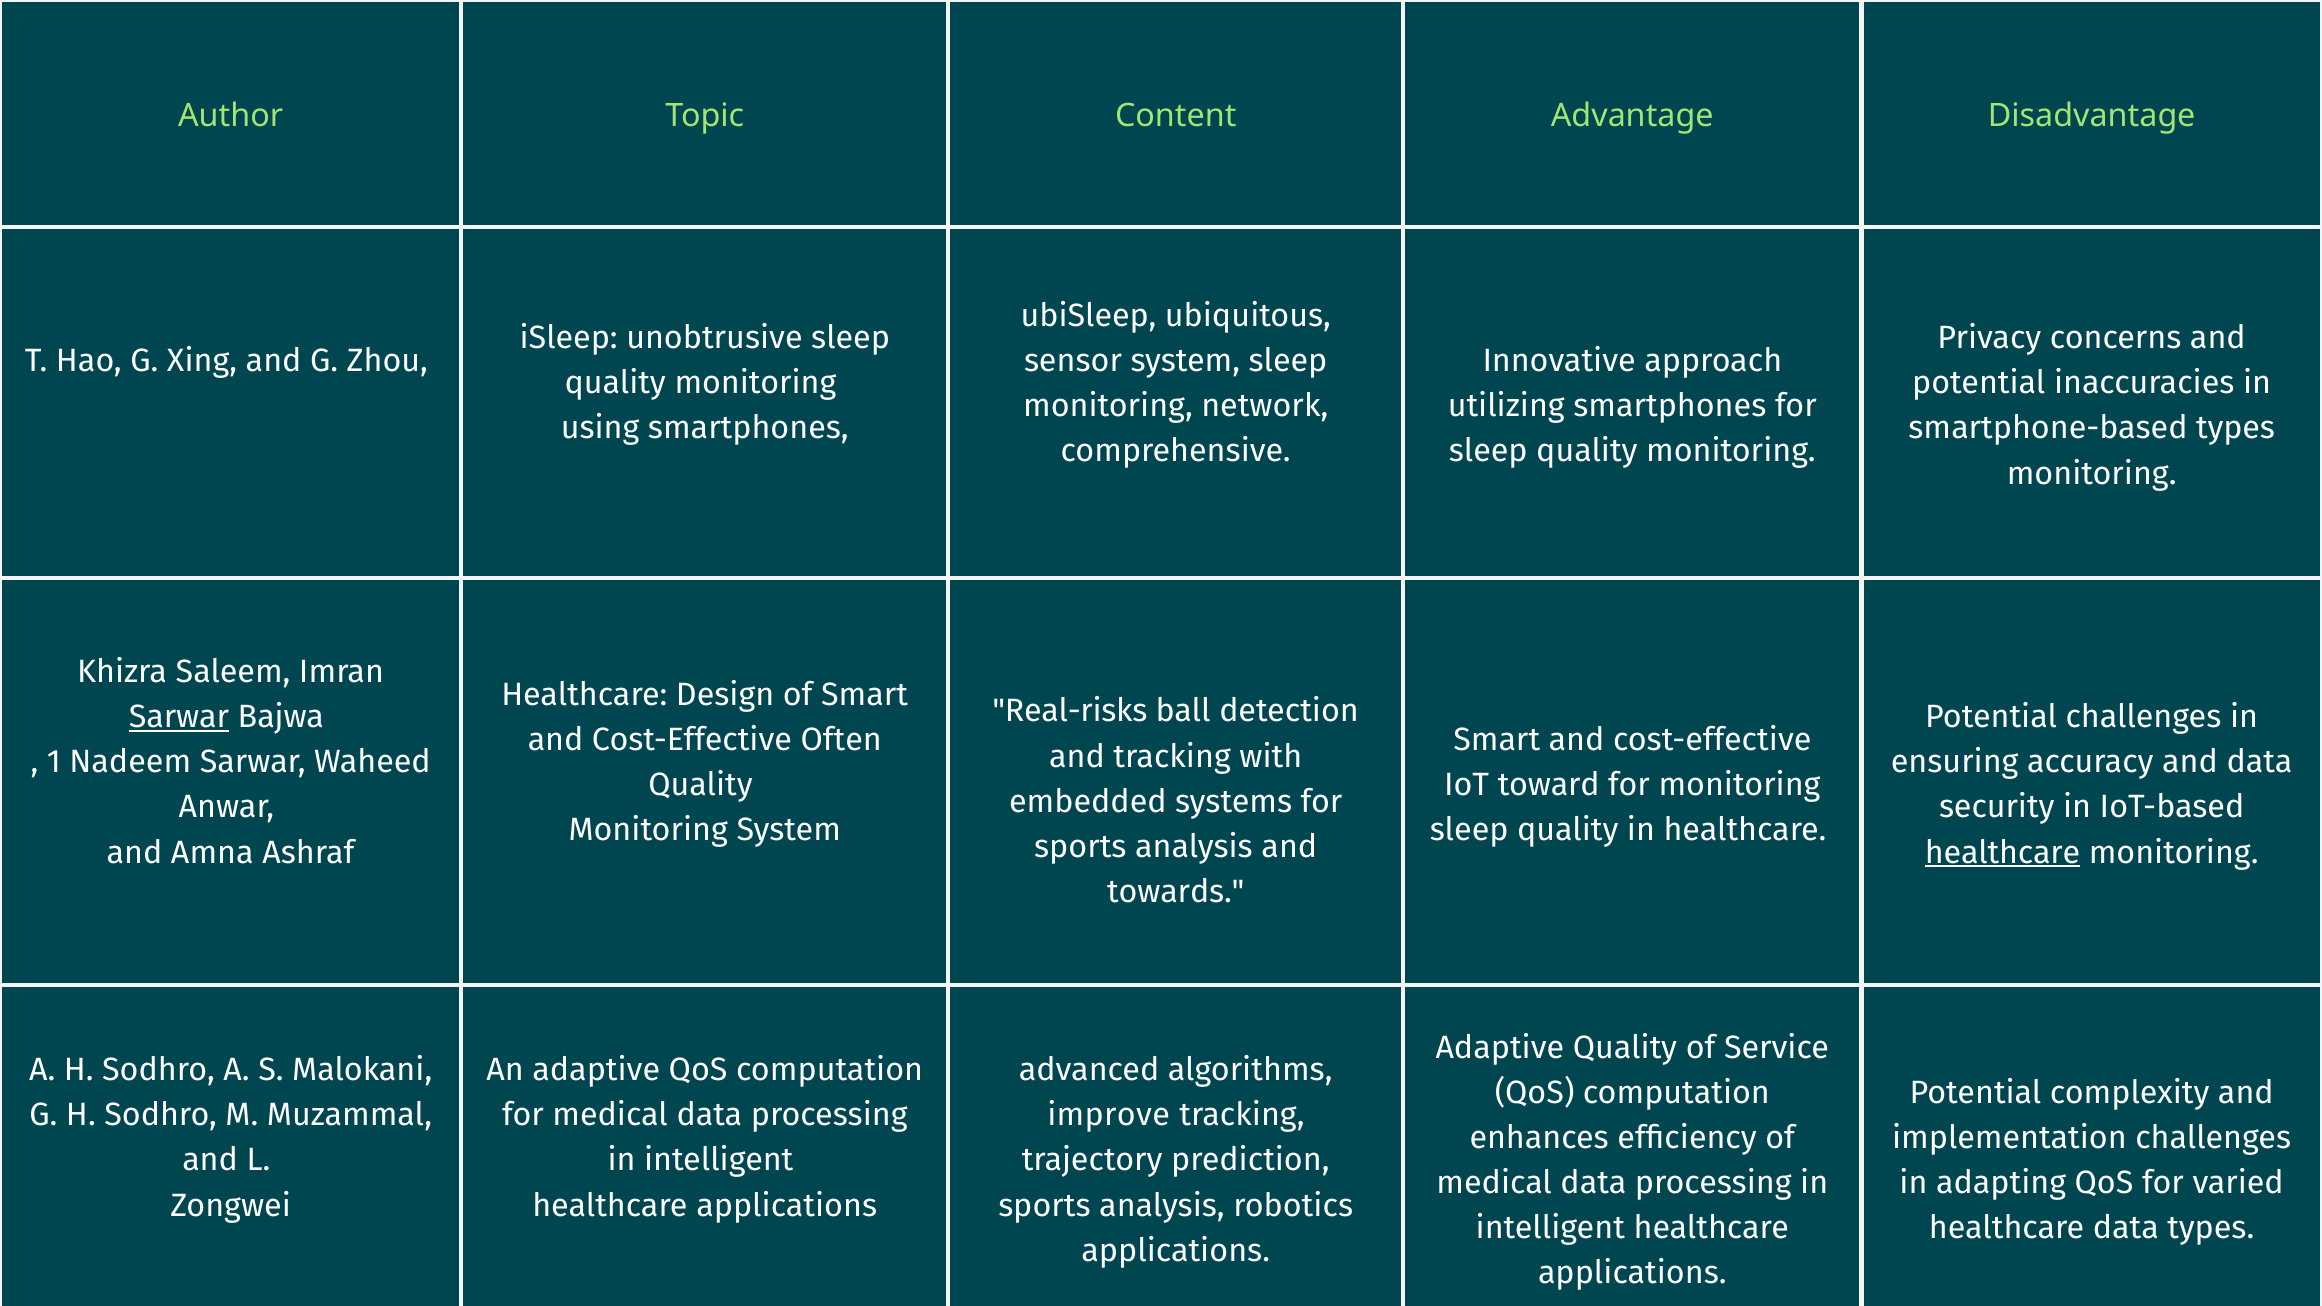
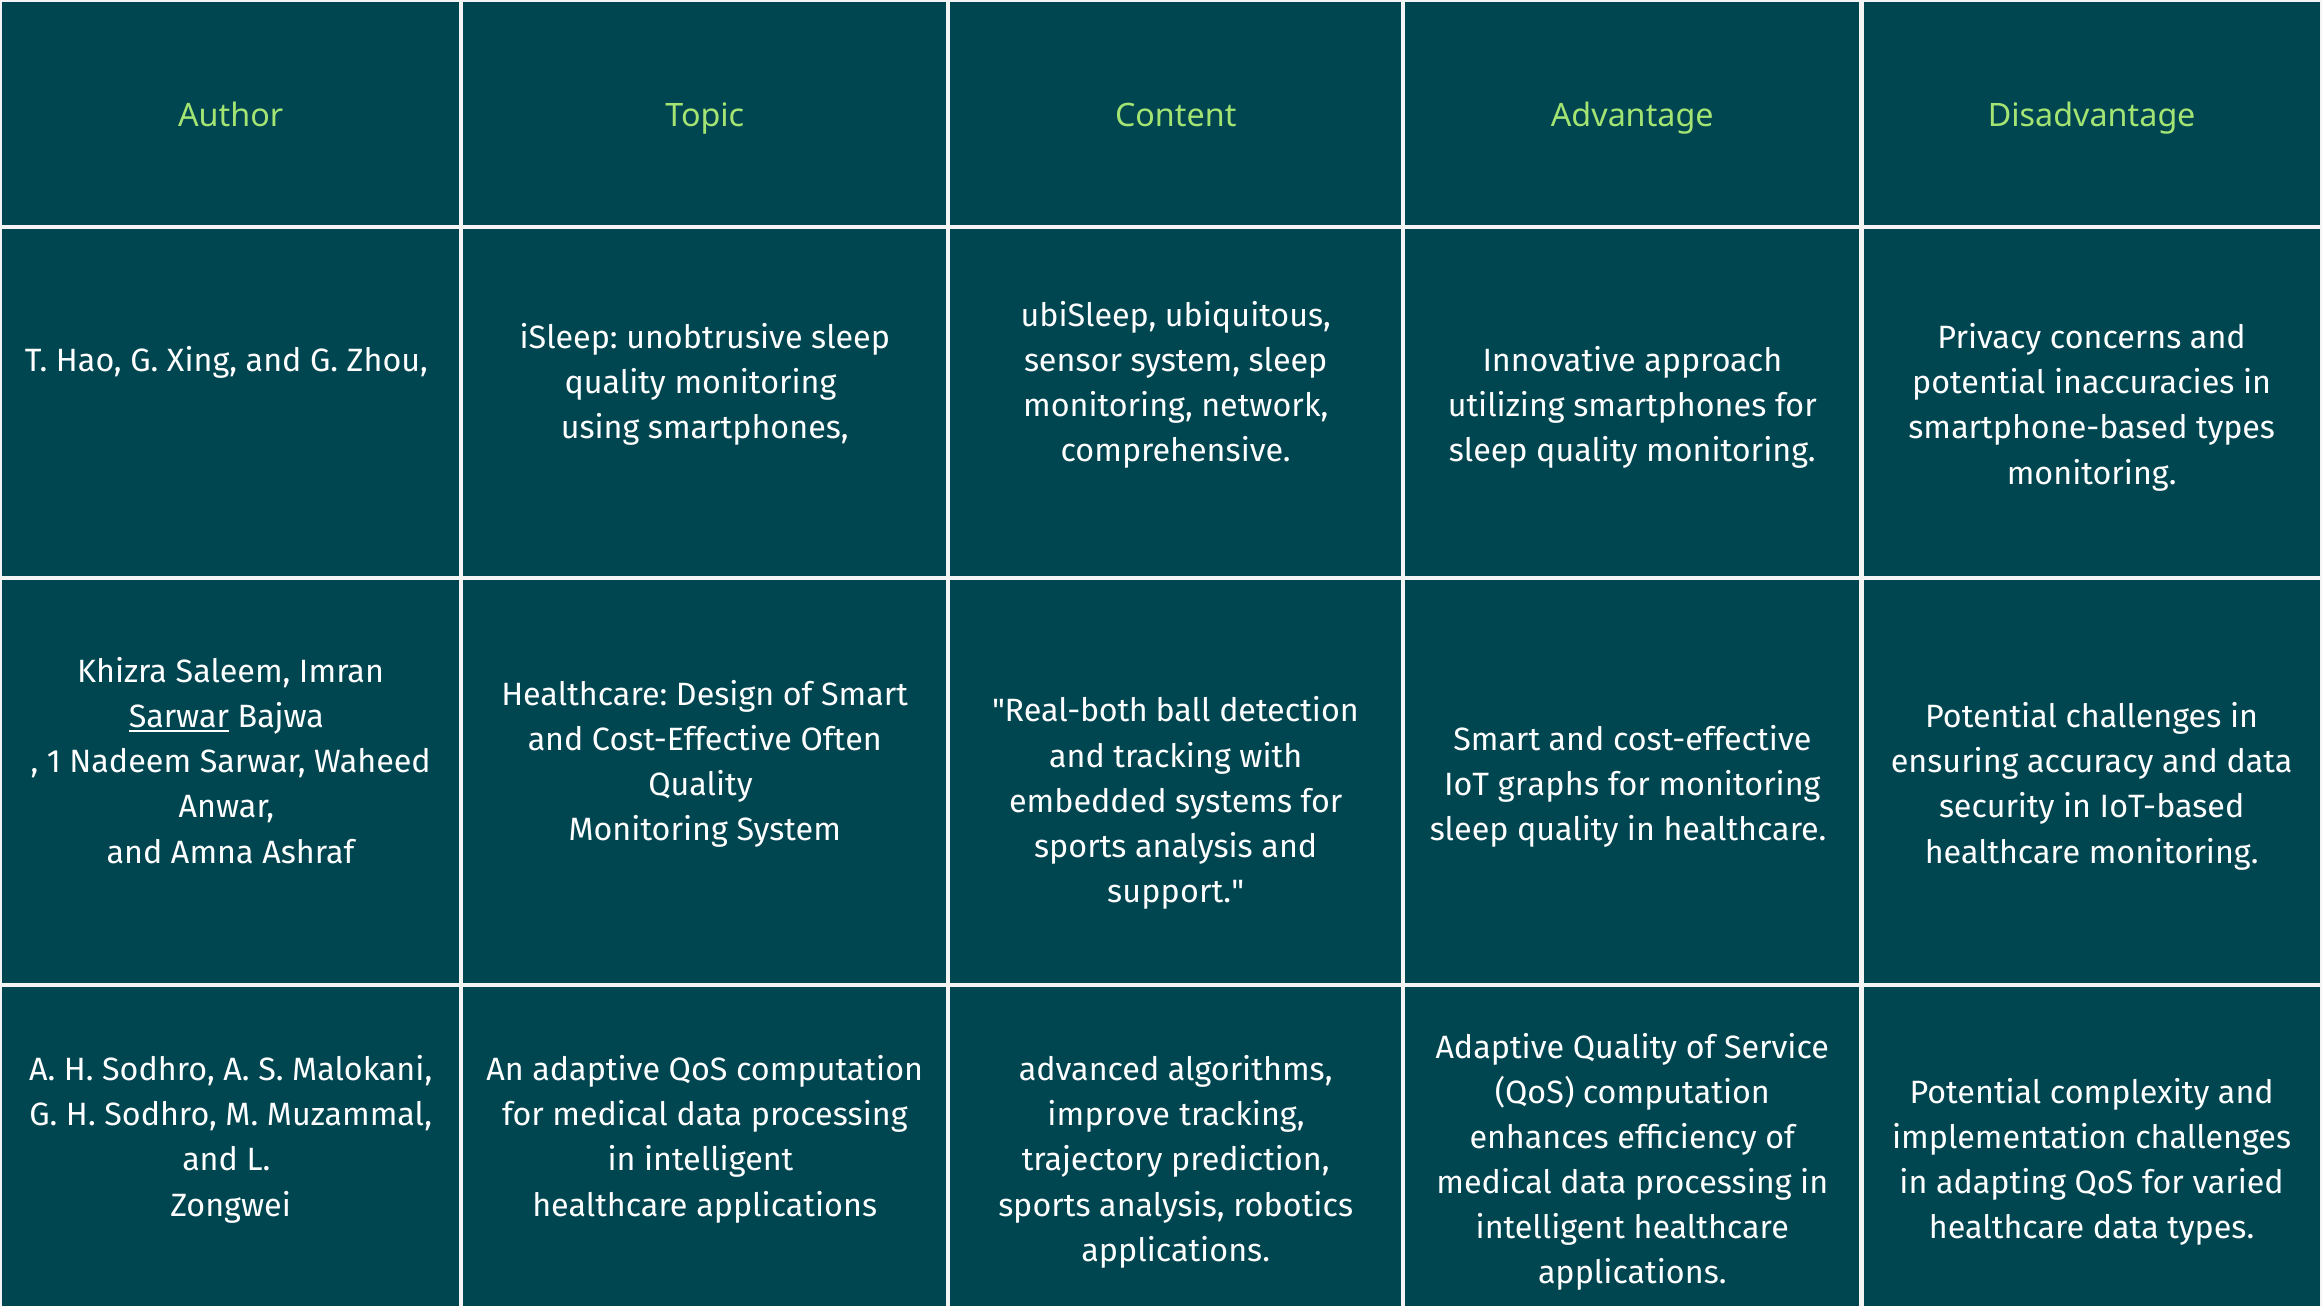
Real-risks: Real-risks -> Real-both
toward: toward -> graphs
healthcare at (2003, 853) underline: present -> none
towards: towards -> support
